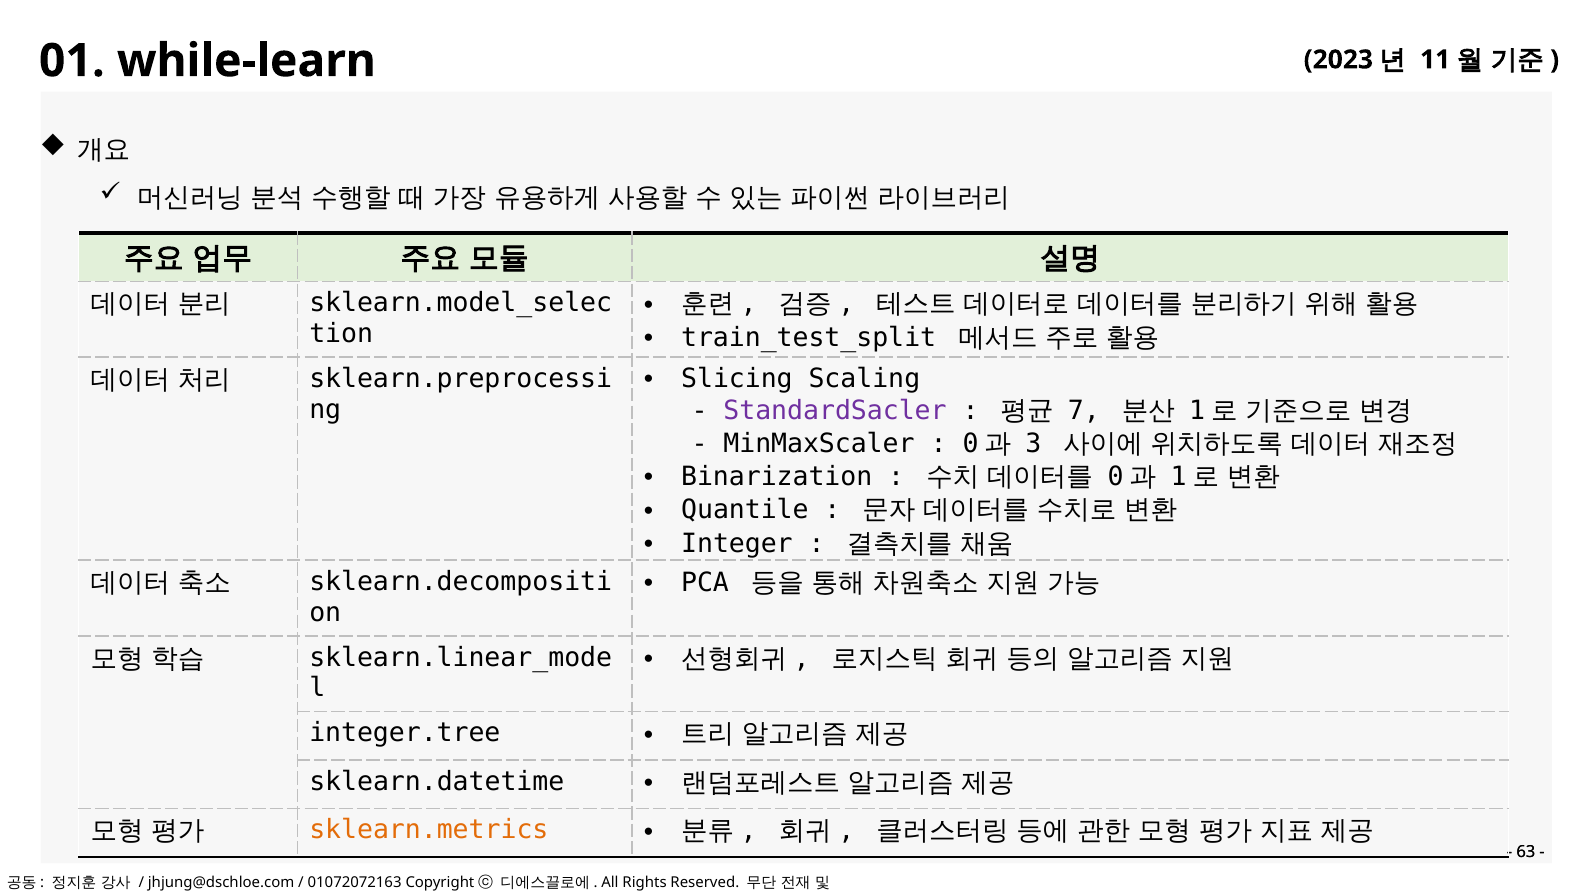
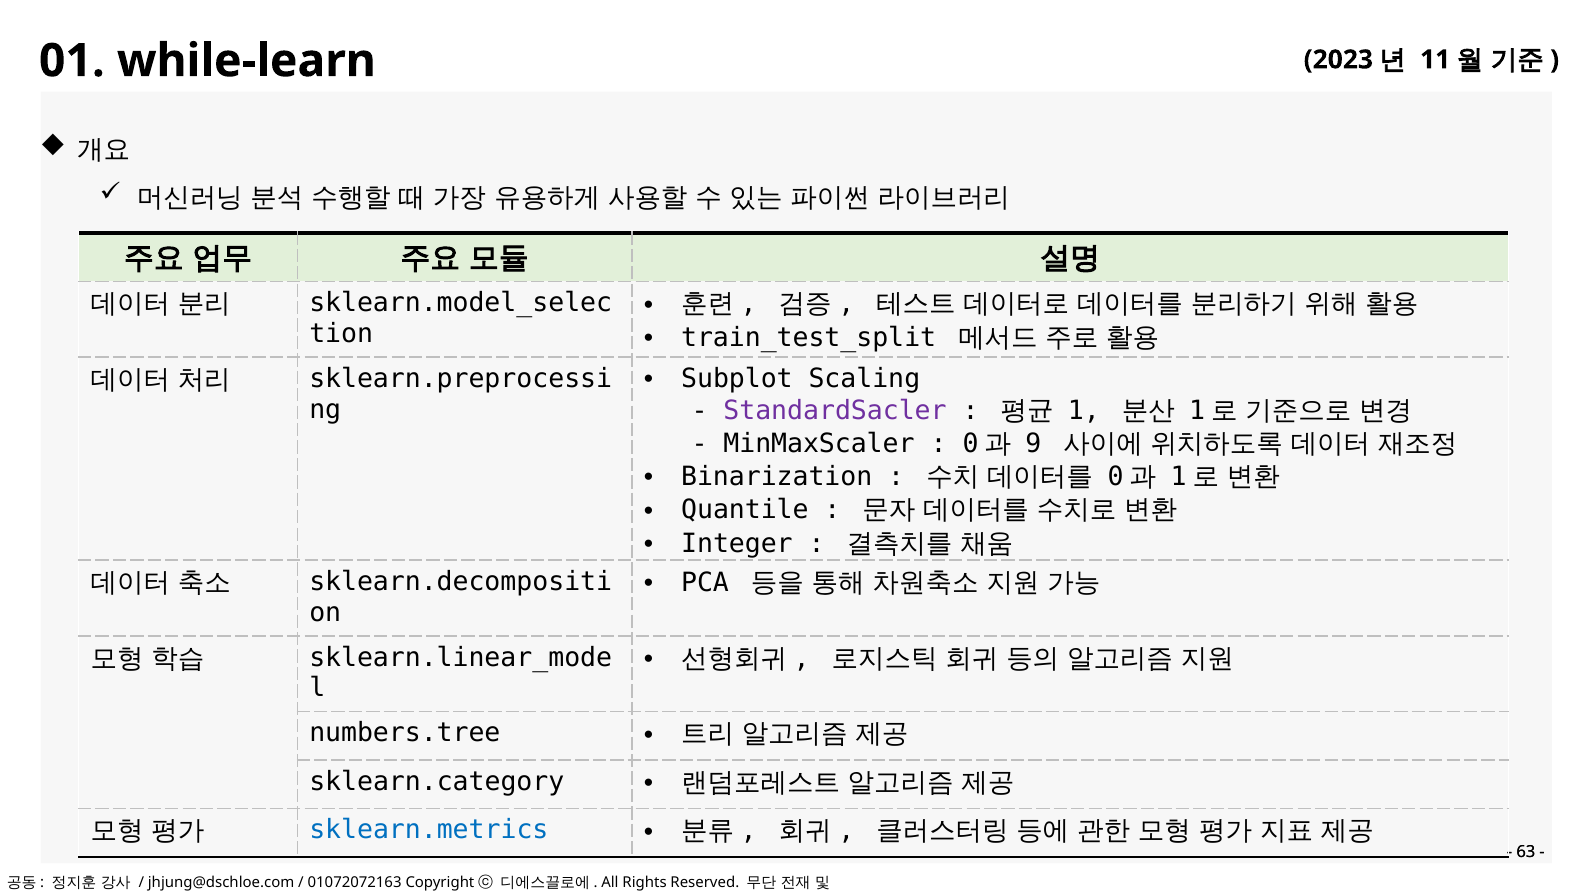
Slicing: Slicing -> Subplot
7: 7 -> 1
3: 3 -> 9
integer.tree: integer.tree -> numbers.tree
sklearn.datetime: sklearn.datetime -> sklearn.category
sklearn.metrics colour: orange -> blue
